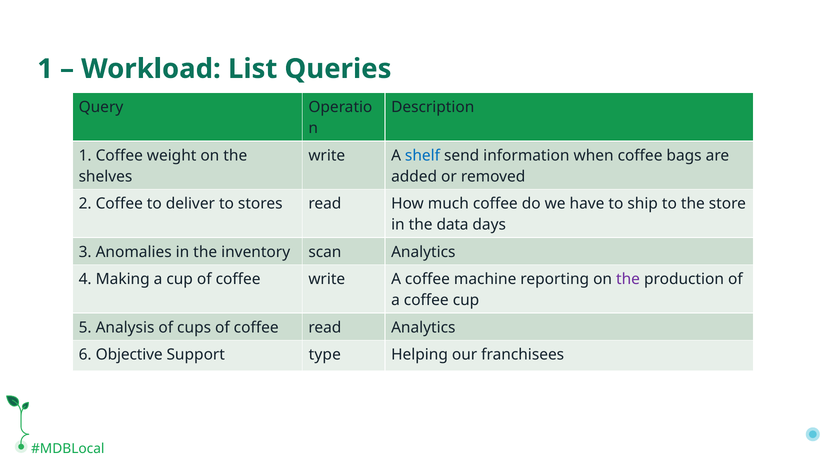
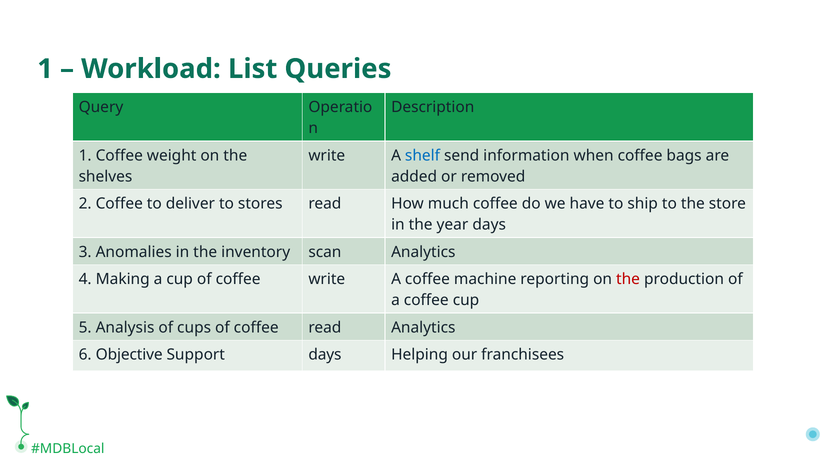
data: data -> year
the at (628, 280) colour: purple -> red
Support type: type -> days
